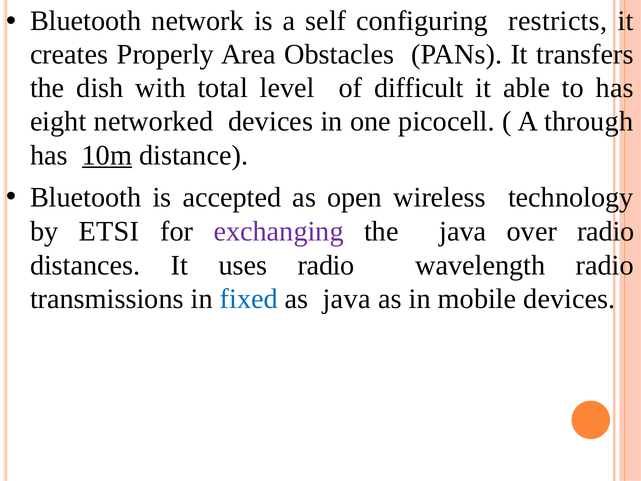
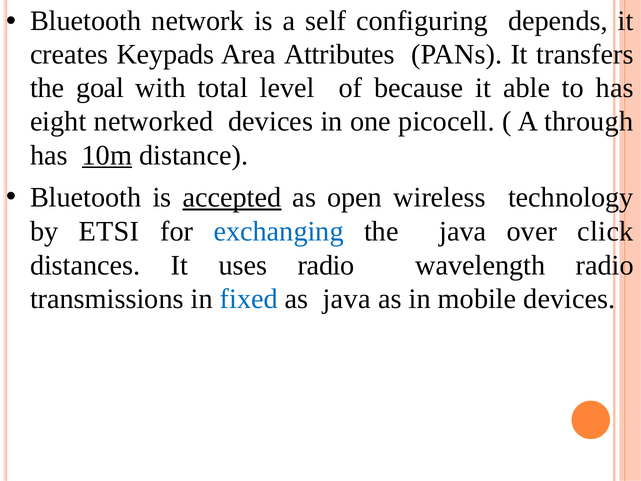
restricts: restricts -> depends
Properly: Properly -> Keypads
Obstacles: Obstacles -> Attributes
dish: dish -> goal
difficult: difficult -> because
accepted underline: none -> present
exchanging colour: purple -> blue
over radio: radio -> click
